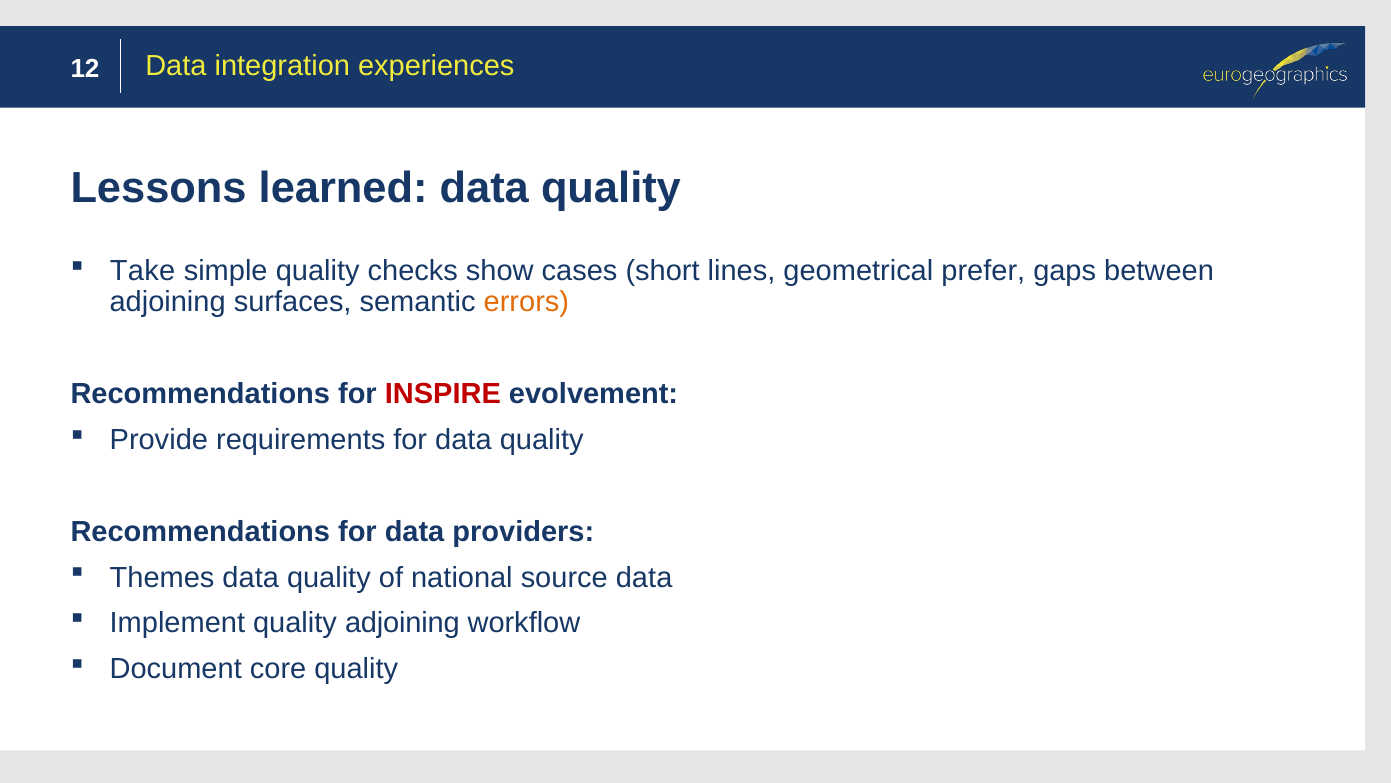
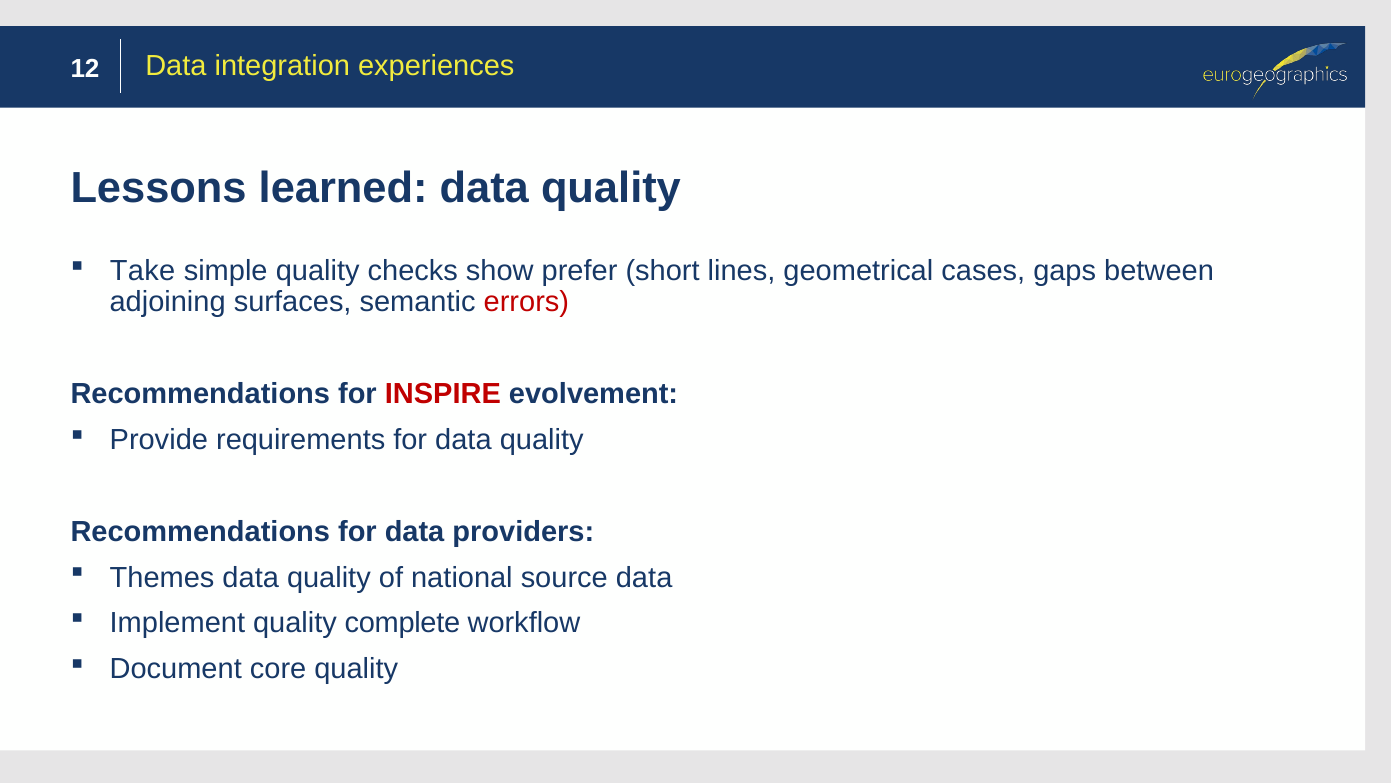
cases: cases -> prefer
prefer: prefer -> cases
errors colour: orange -> red
quality adjoining: adjoining -> complete
